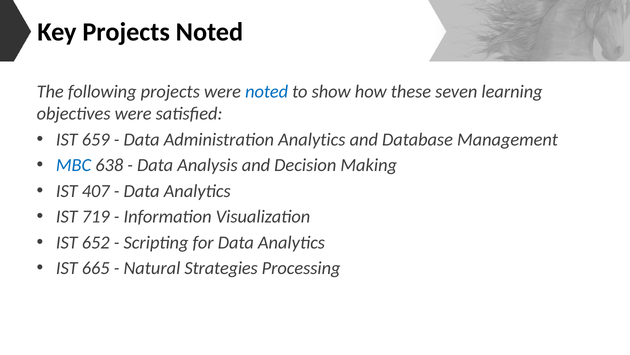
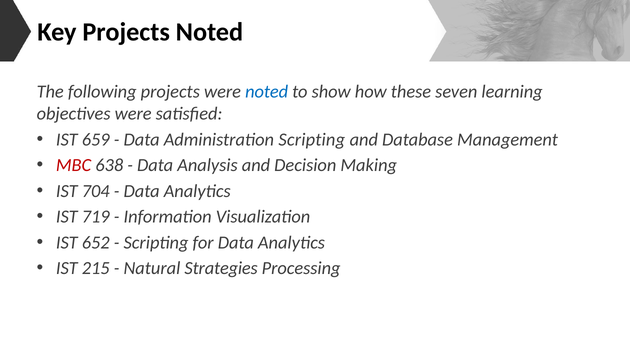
Administration Analytics: Analytics -> Scripting
MBC colour: blue -> red
407: 407 -> 704
665: 665 -> 215
